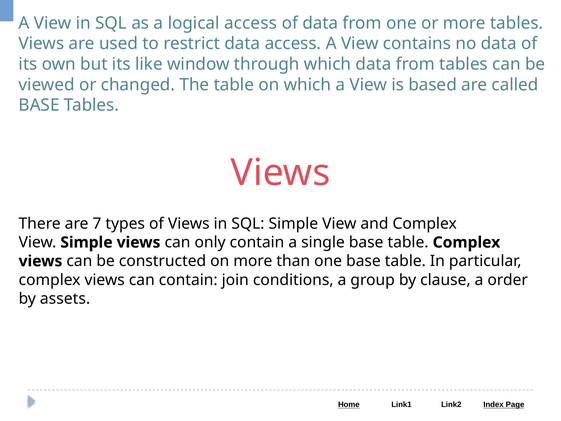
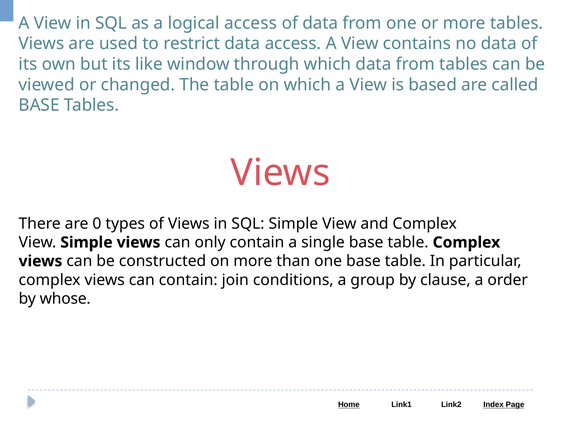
7: 7 -> 0
assets: assets -> whose
